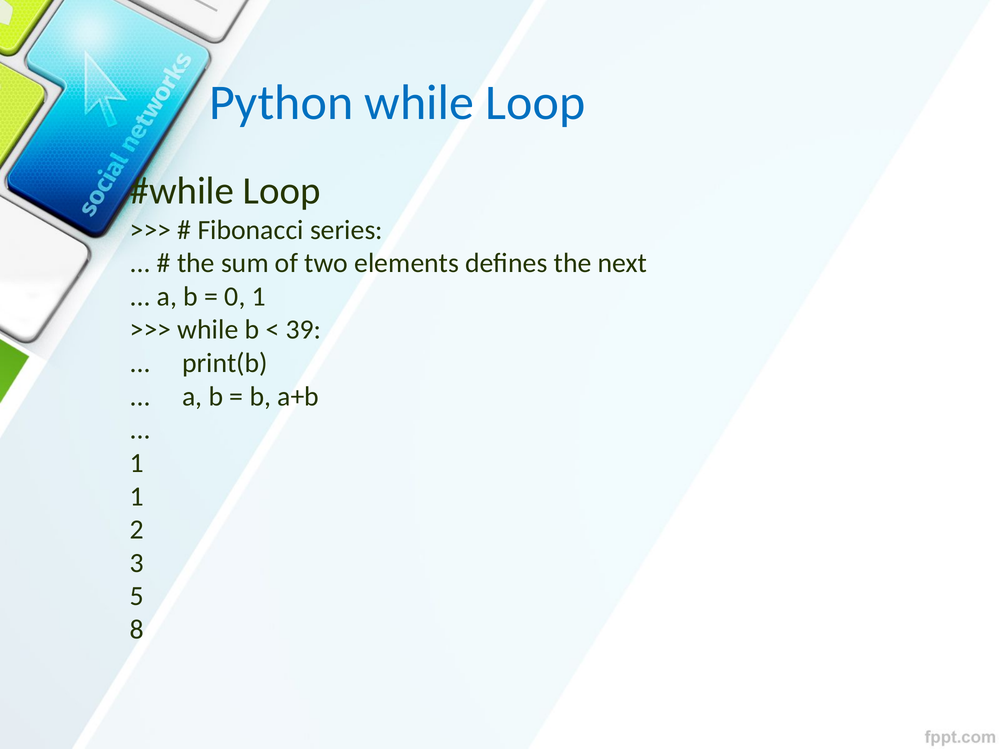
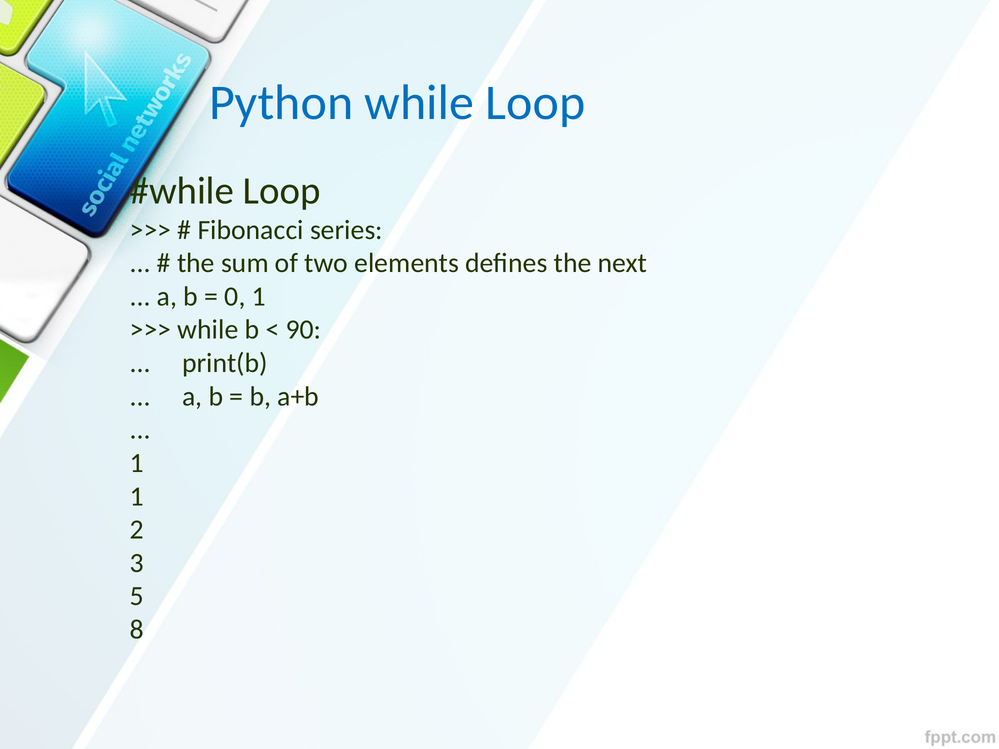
39: 39 -> 90
